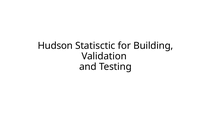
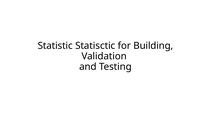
Hudson: Hudson -> Statistic
